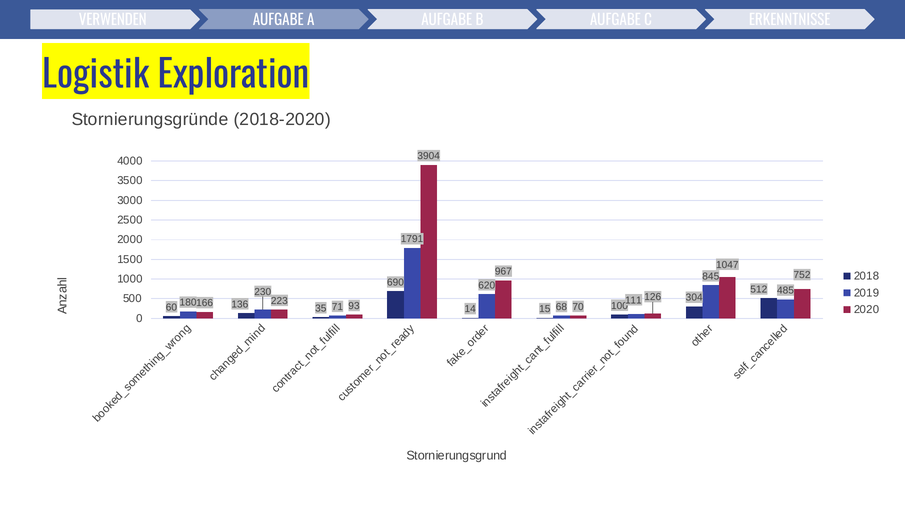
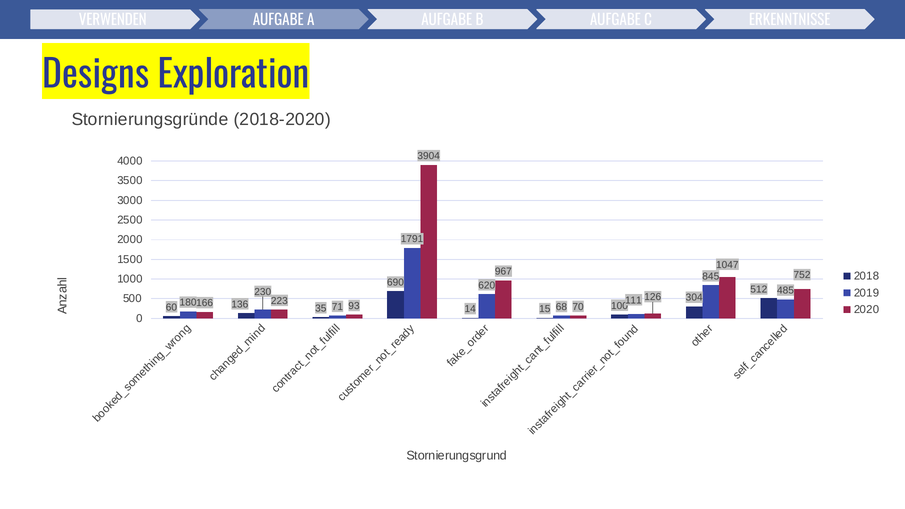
Logistik: Logistik -> Designs
